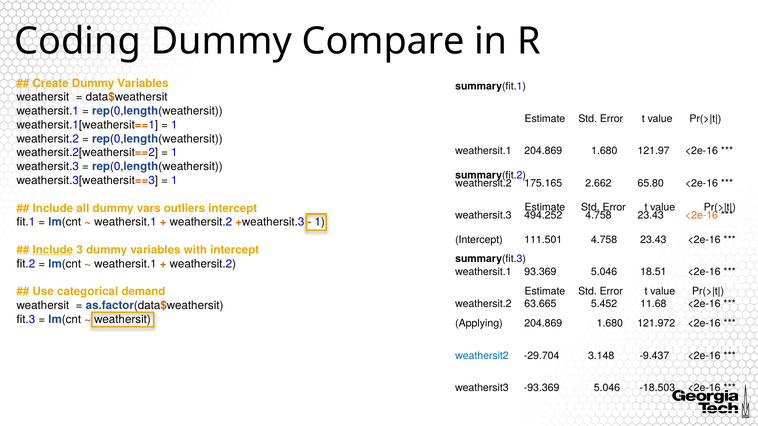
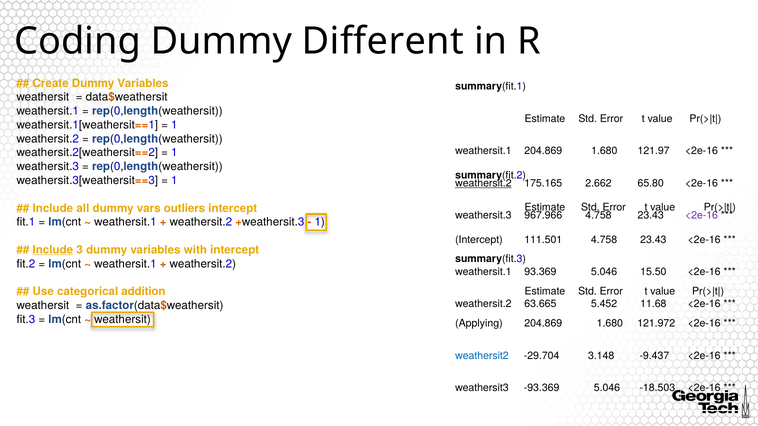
Compare: Compare -> Different
weathersit.2 at (483, 183) underline: none -> present
494.252: 494.252 -> 967.966
<2e-16 at (701, 215) colour: orange -> purple
18.51: 18.51 -> 15.50
demand: demand -> addition
